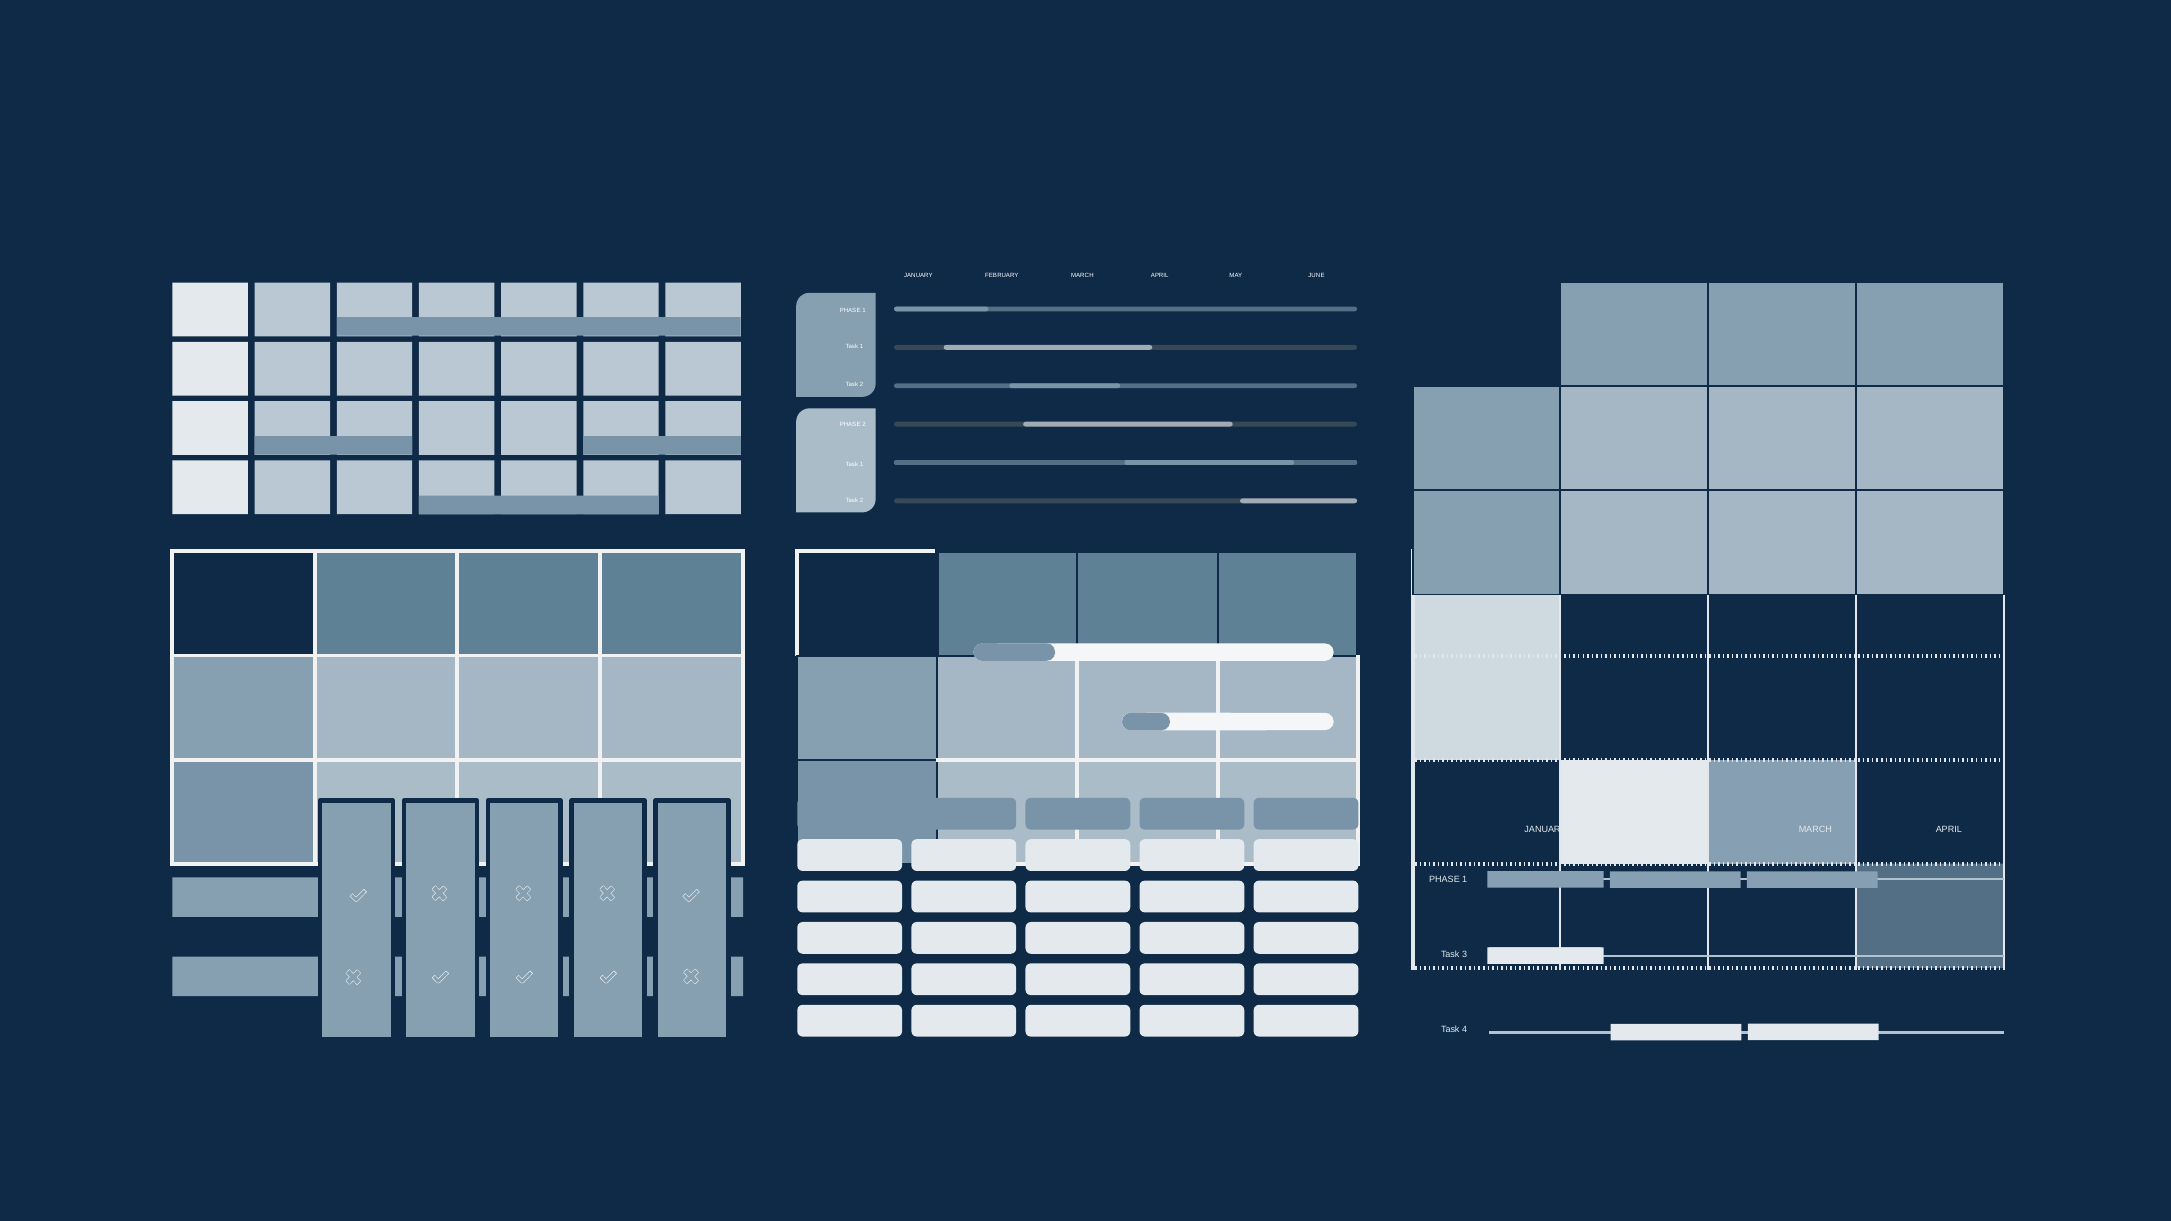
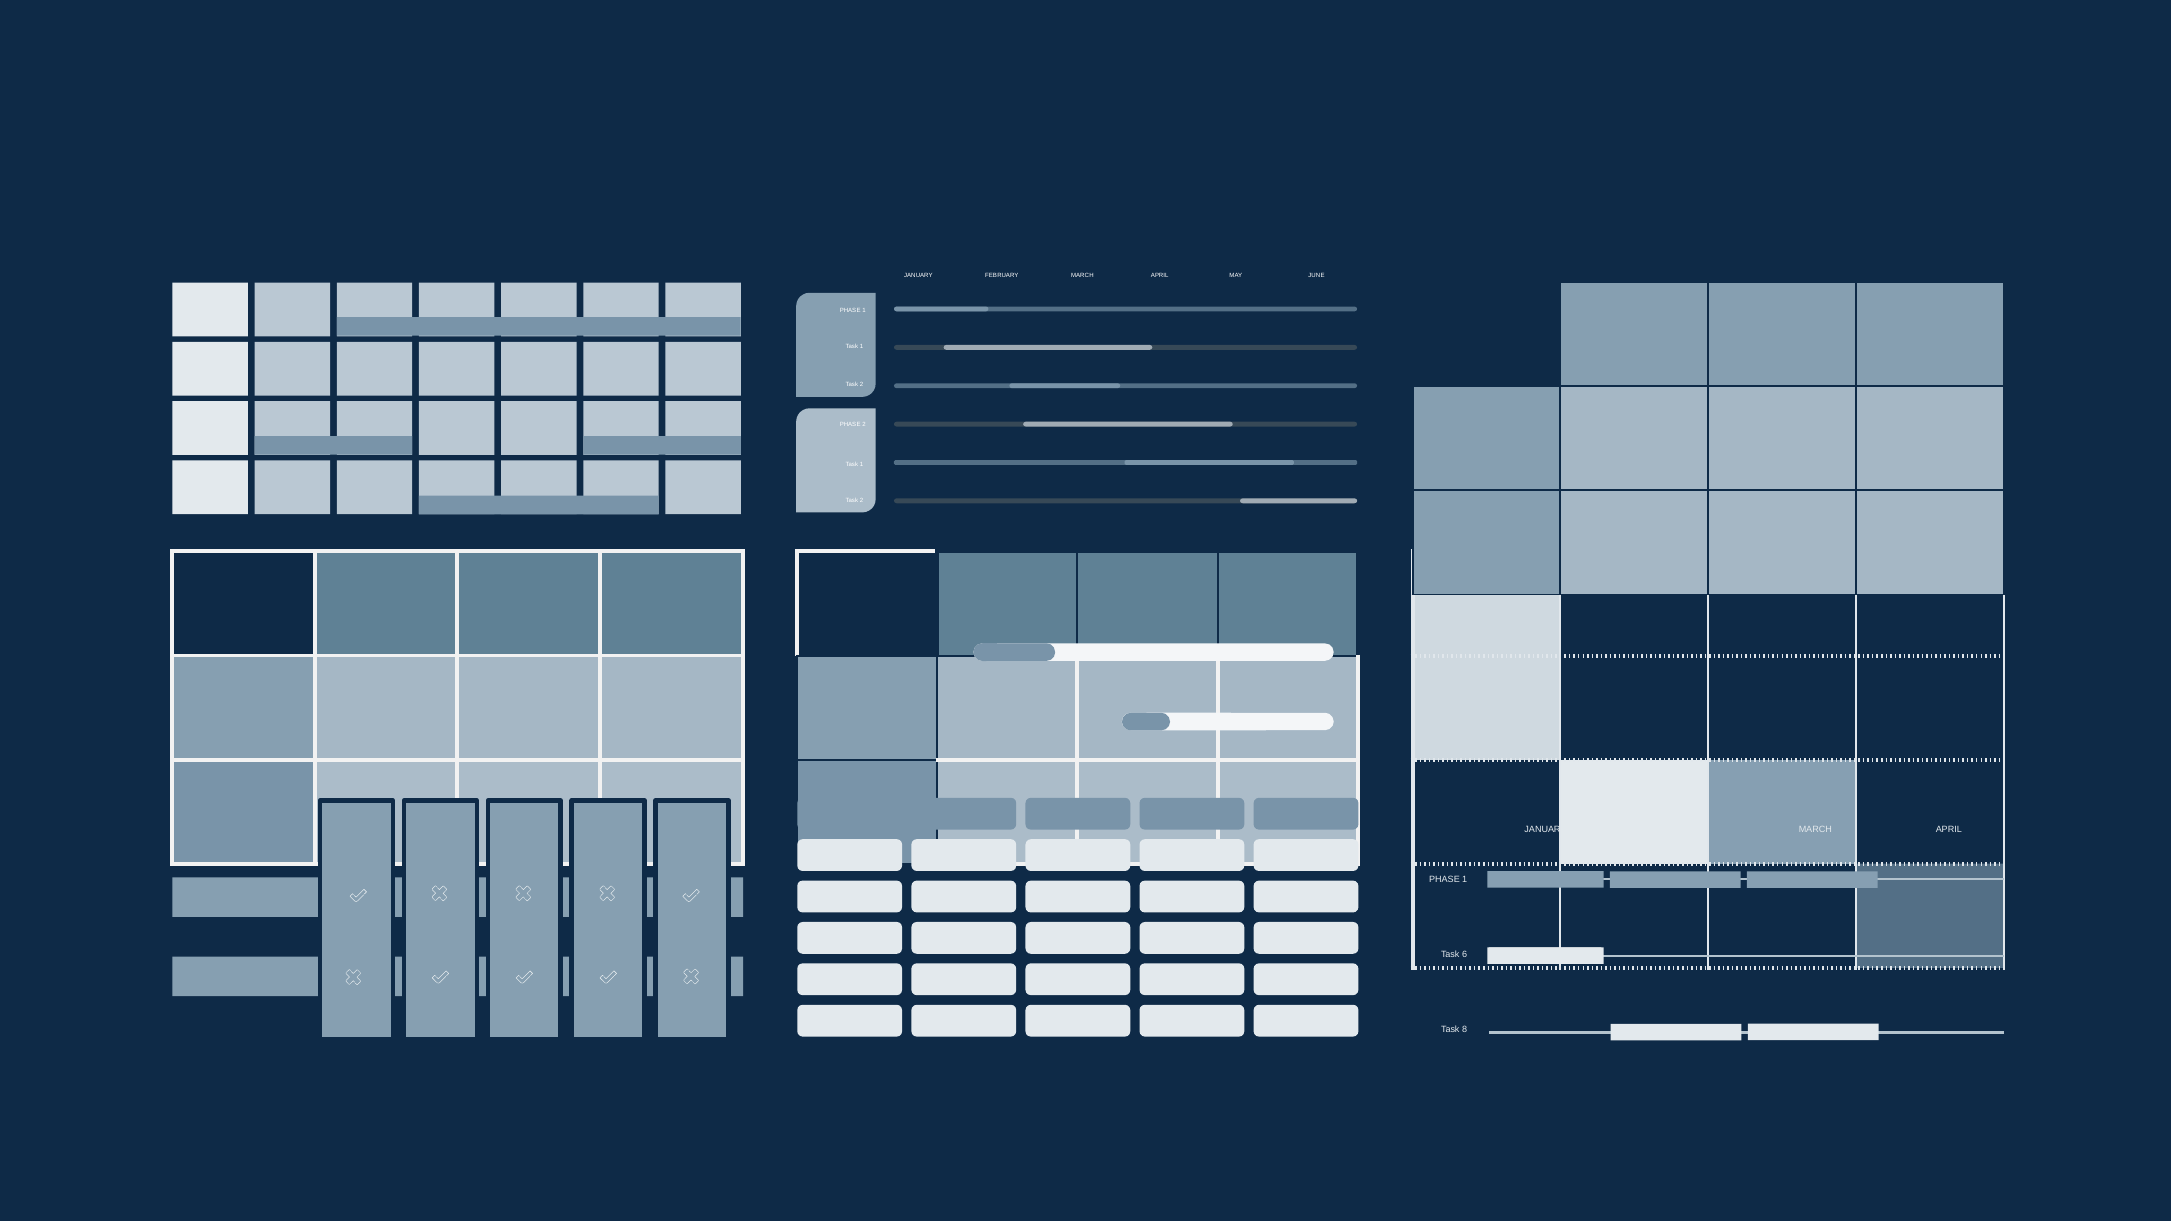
3: 3 -> 6
4: 4 -> 8
